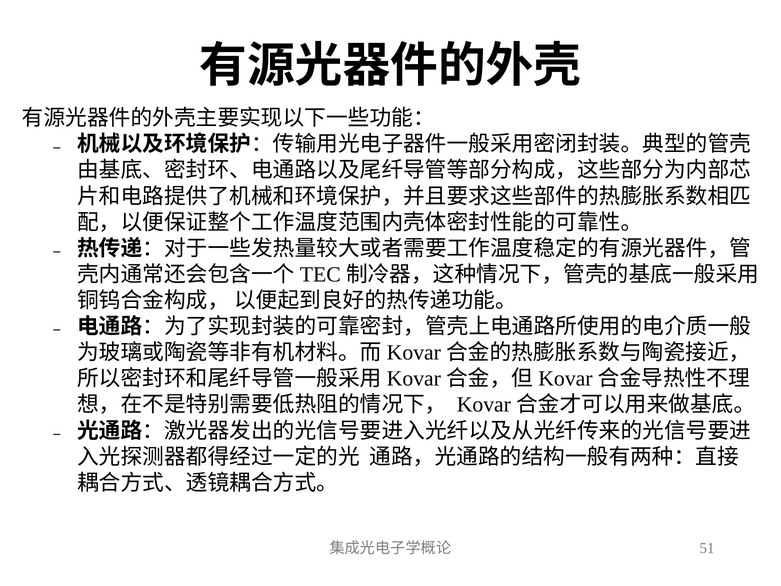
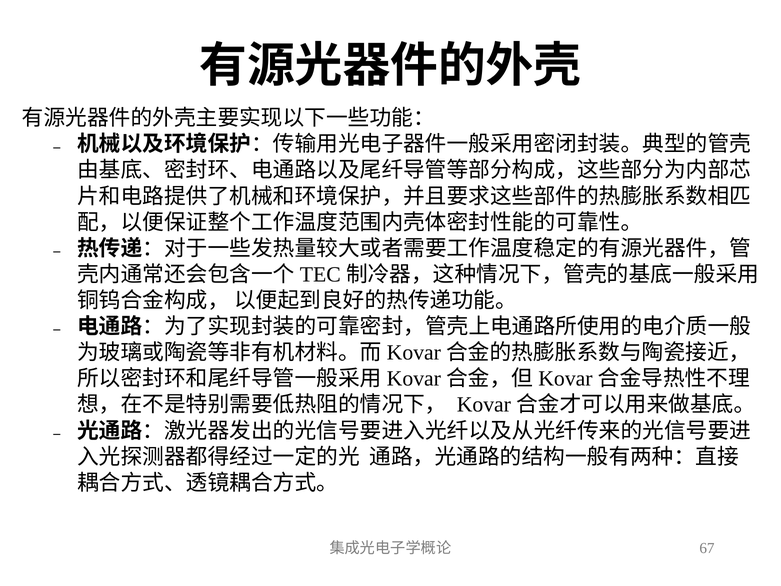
51: 51 -> 67
